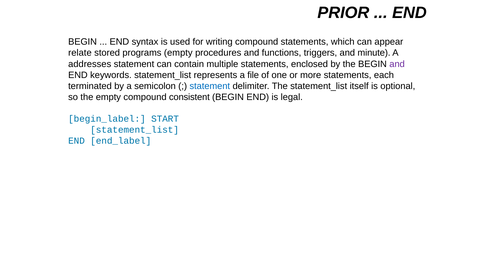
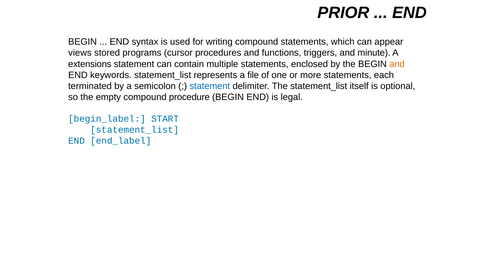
relate: relate -> views
programs empty: empty -> cursor
addresses: addresses -> extensions
and at (397, 64) colour: purple -> orange
consistent: consistent -> procedure
